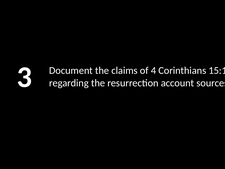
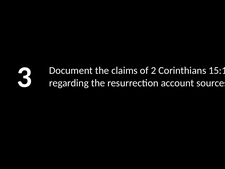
4: 4 -> 2
